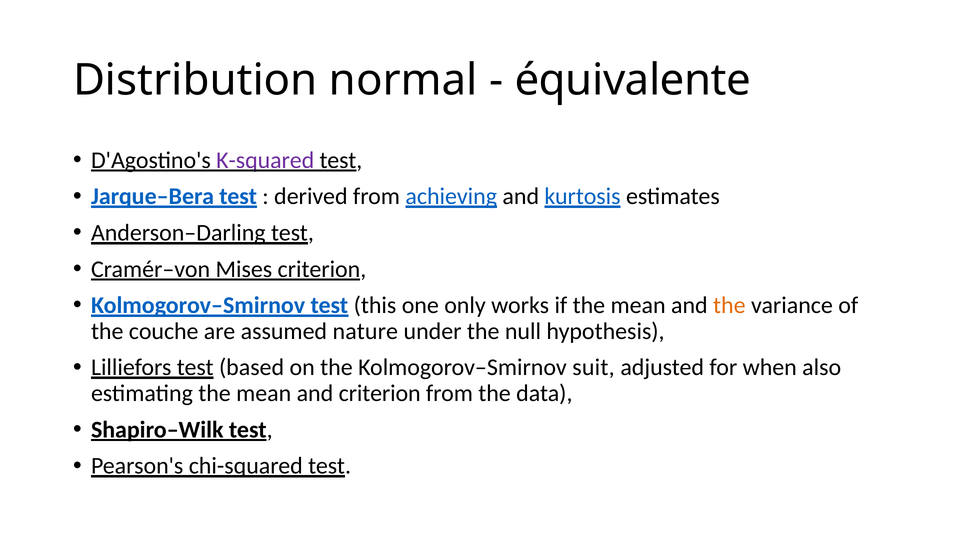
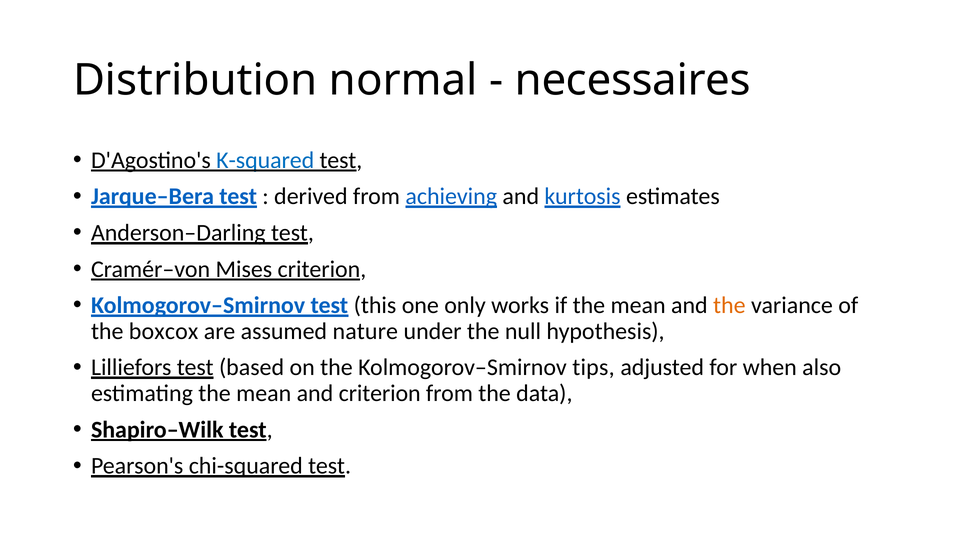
équivalente: équivalente -> necessaires
K-squared colour: purple -> blue
couche: couche -> boxcox
suit: suit -> tips
